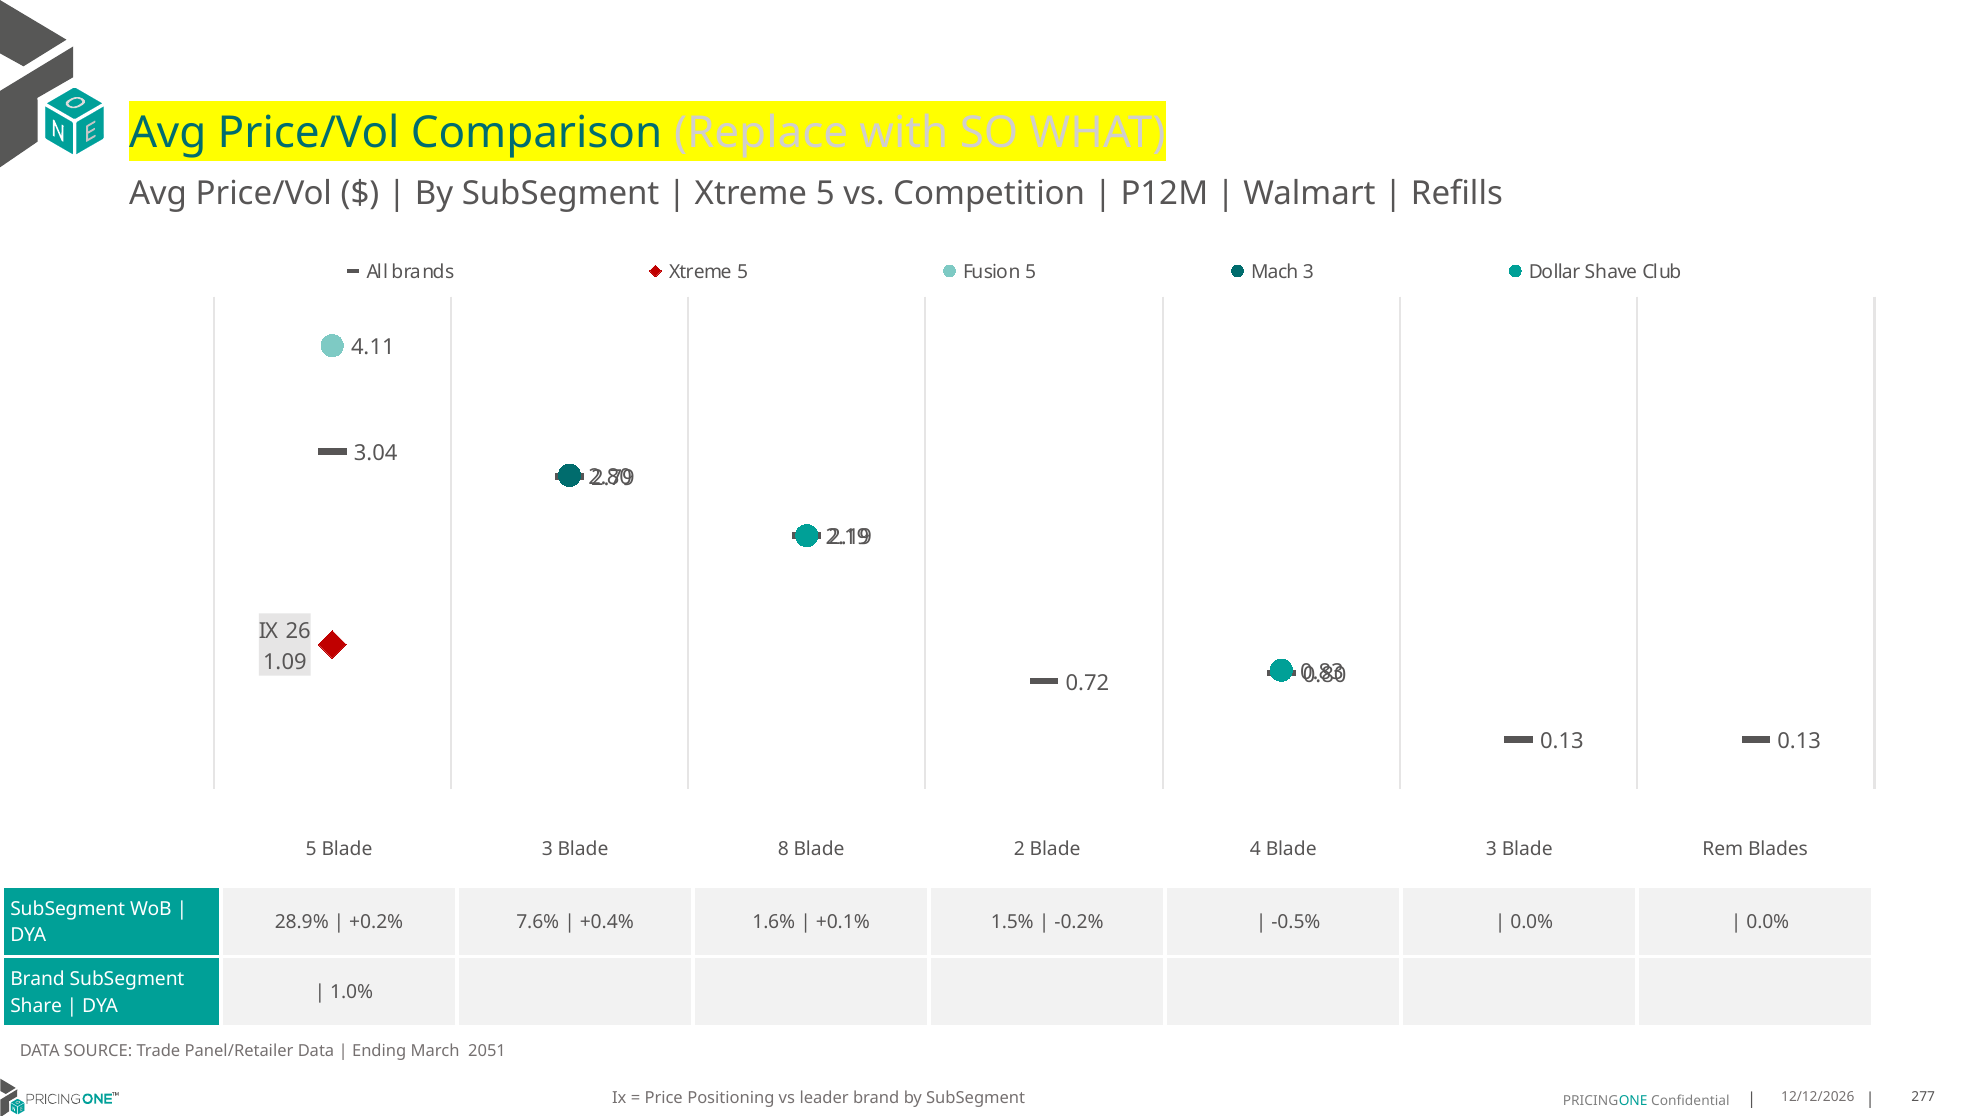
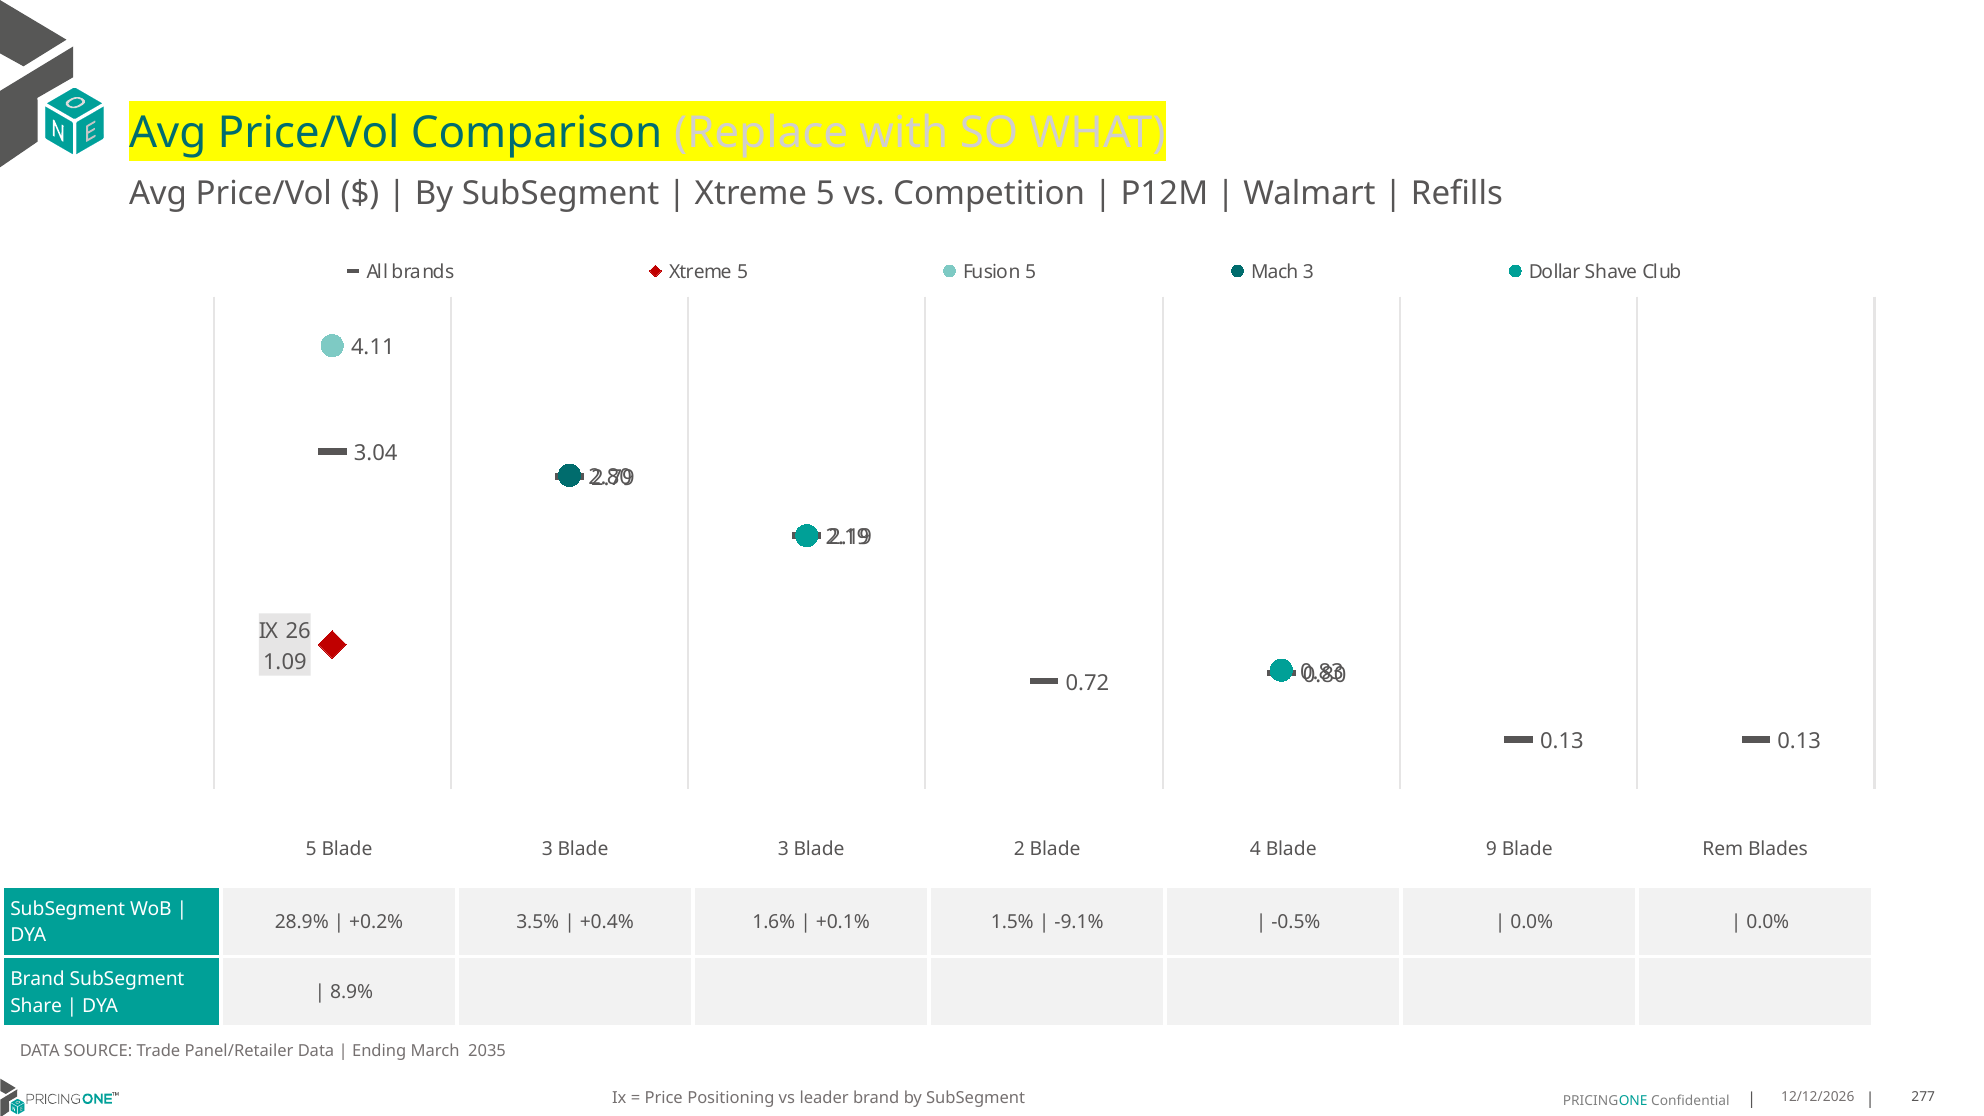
3 Blade 8: 8 -> 3
4 Blade 3: 3 -> 9
7.6%: 7.6% -> 3.5%
-0.2%: -0.2% -> -9.1%
1.0%: 1.0% -> 8.9%
2051: 2051 -> 2035
